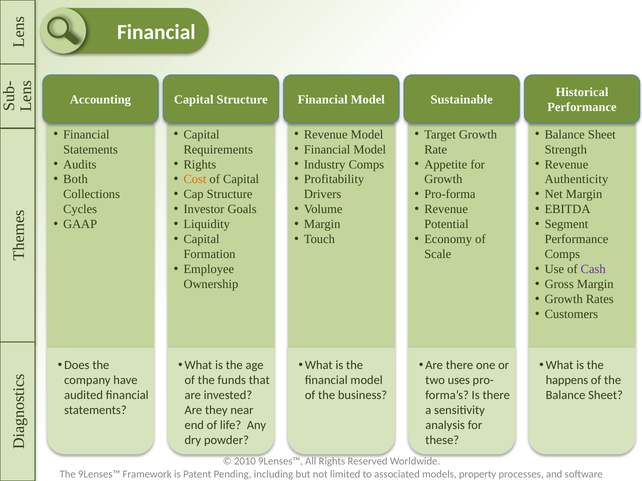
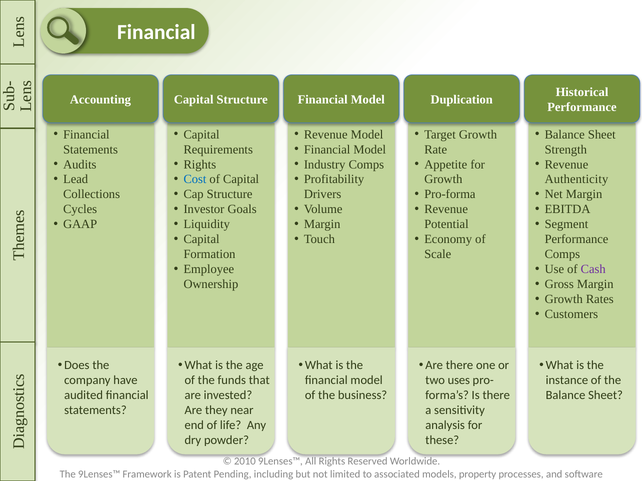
Sustainable: Sustainable -> Duplication
Both: Both -> Lead
Cost colour: orange -> blue
happens: happens -> instance
